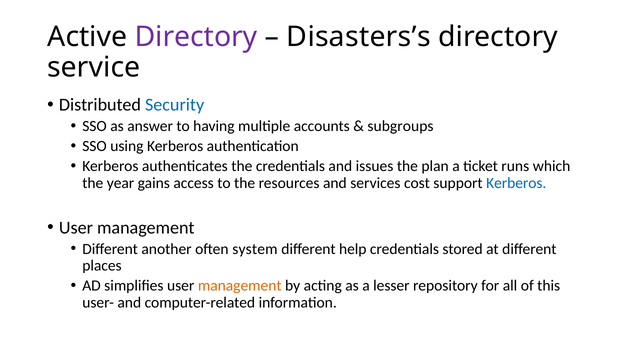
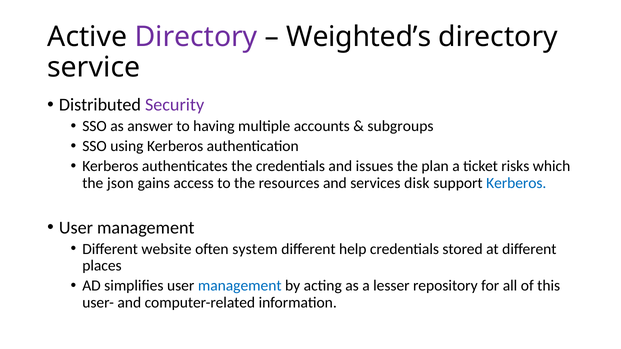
Disasters’s: Disasters’s -> Weighted’s
Security colour: blue -> purple
runs: runs -> risks
year: year -> json
cost: cost -> disk
another: another -> website
management at (240, 286) colour: orange -> blue
